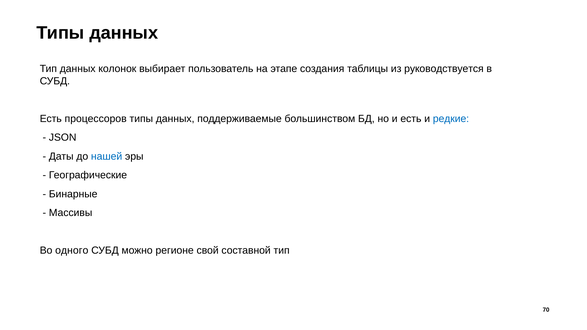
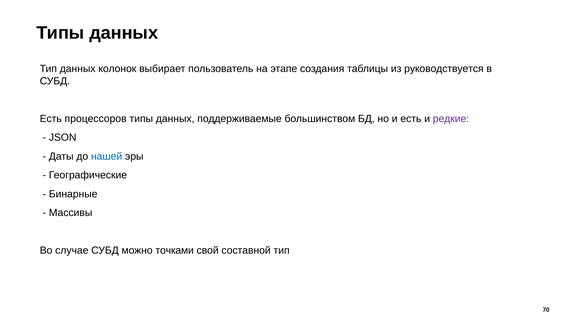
редкие colour: blue -> purple
одного: одного -> случае
регионе: регионе -> точками
